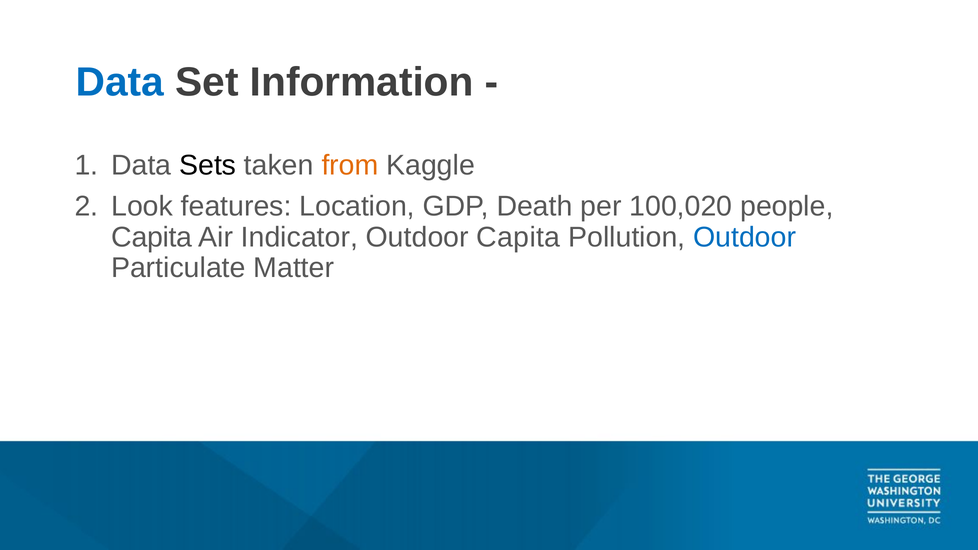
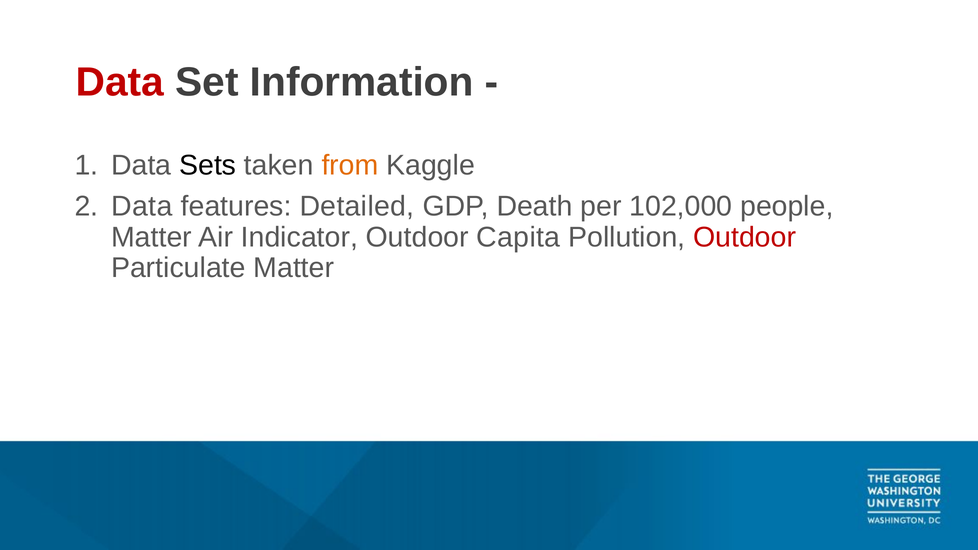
Data at (120, 82) colour: blue -> red
Look at (142, 206): Look -> Data
Location: Location -> Detailed
100,020: 100,020 -> 102,000
Capita at (152, 237): Capita -> Matter
Outdoor at (745, 237) colour: blue -> red
